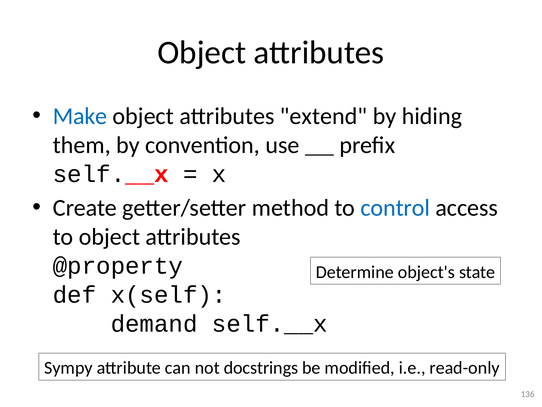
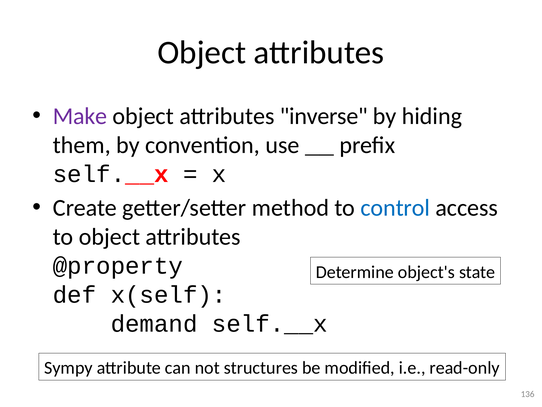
Make colour: blue -> purple
extend: extend -> inverse
docstrings: docstrings -> structures
